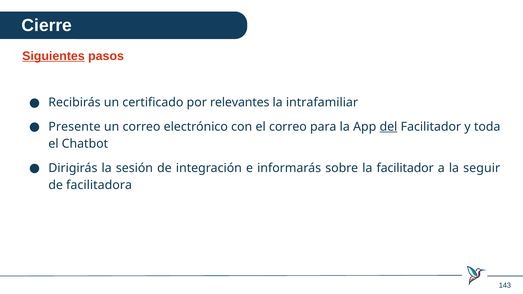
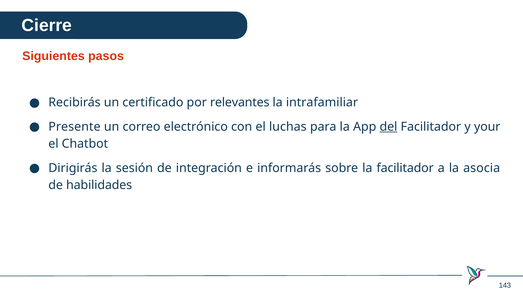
Siguientes underline: present -> none
el correo: correo -> luchas
toda: toda -> your
seguir: seguir -> asocia
facilitadora: facilitadora -> habilidades
